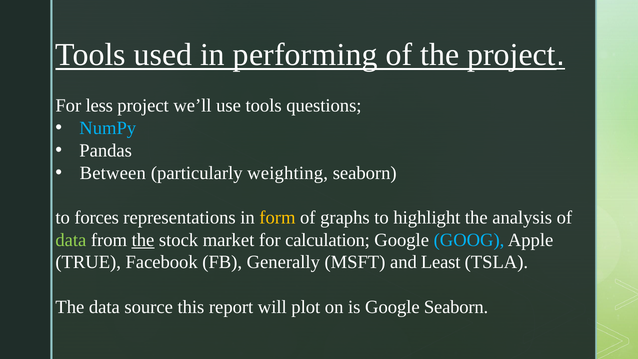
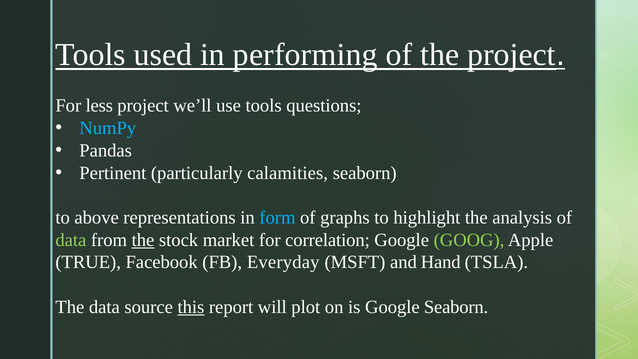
Between: Between -> Pertinent
weighting: weighting -> calamities
forces: forces -> above
form colour: yellow -> light blue
calculation: calculation -> correlation
GOOG colour: light blue -> light green
Generally: Generally -> Everyday
Least: Least -> Hand
this underline: none -> present
